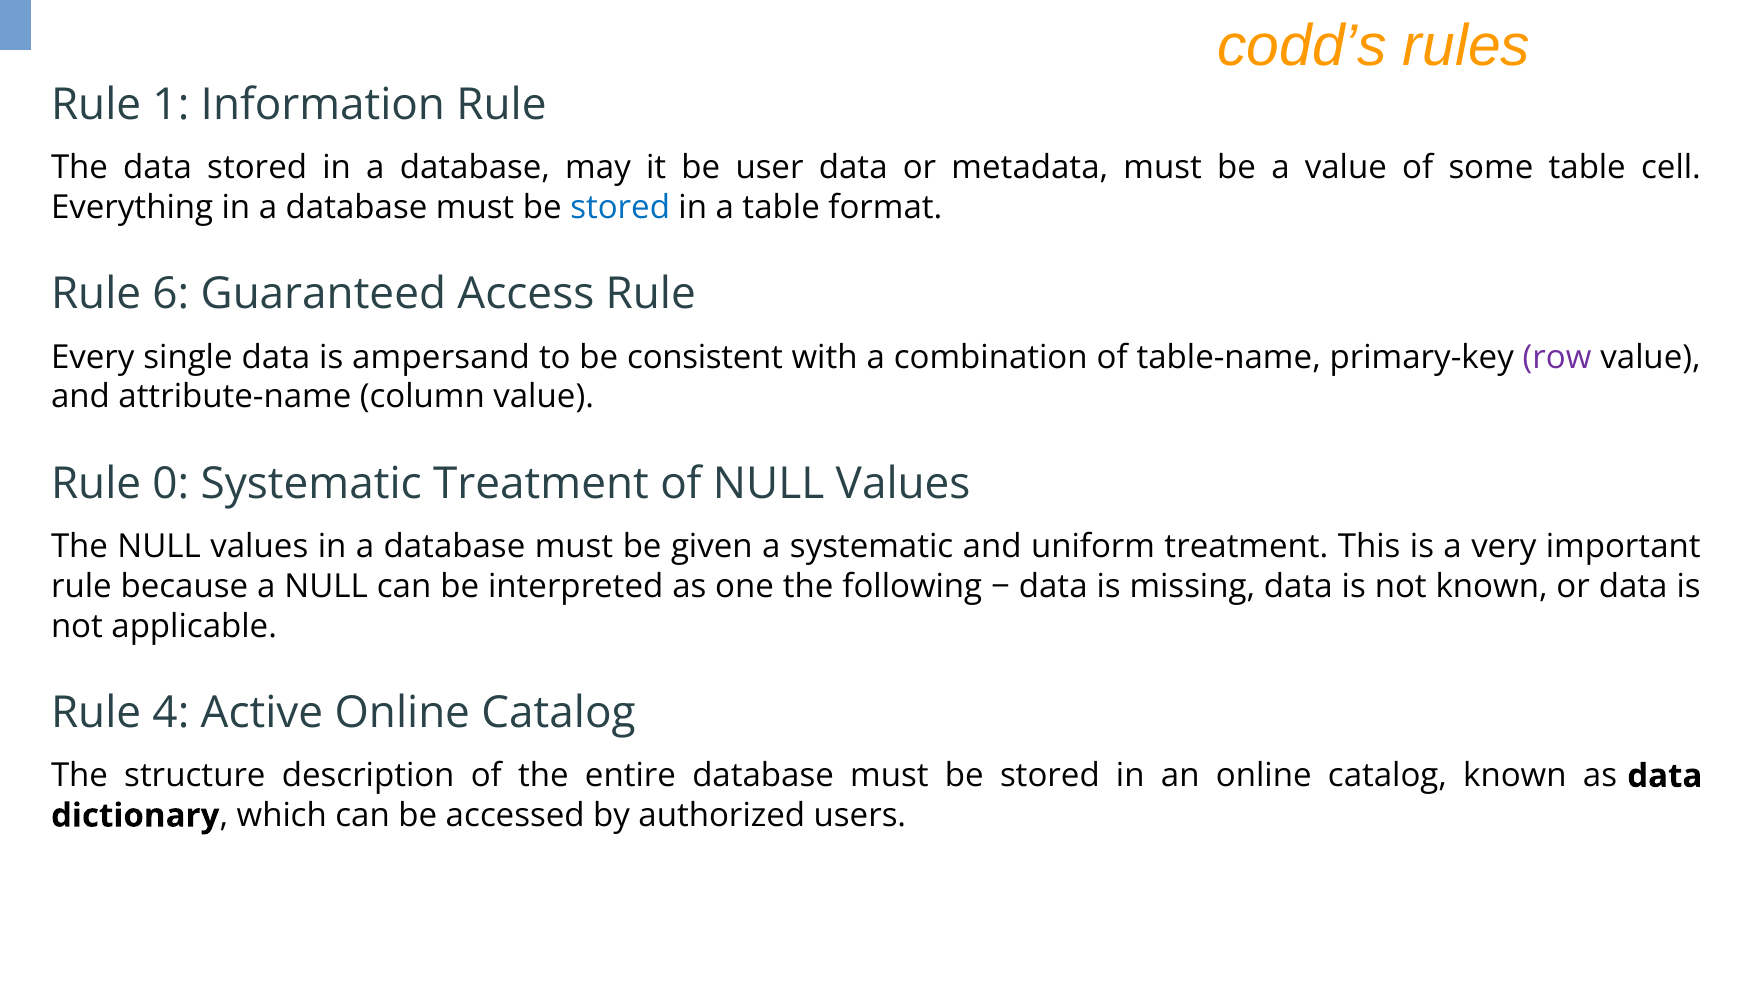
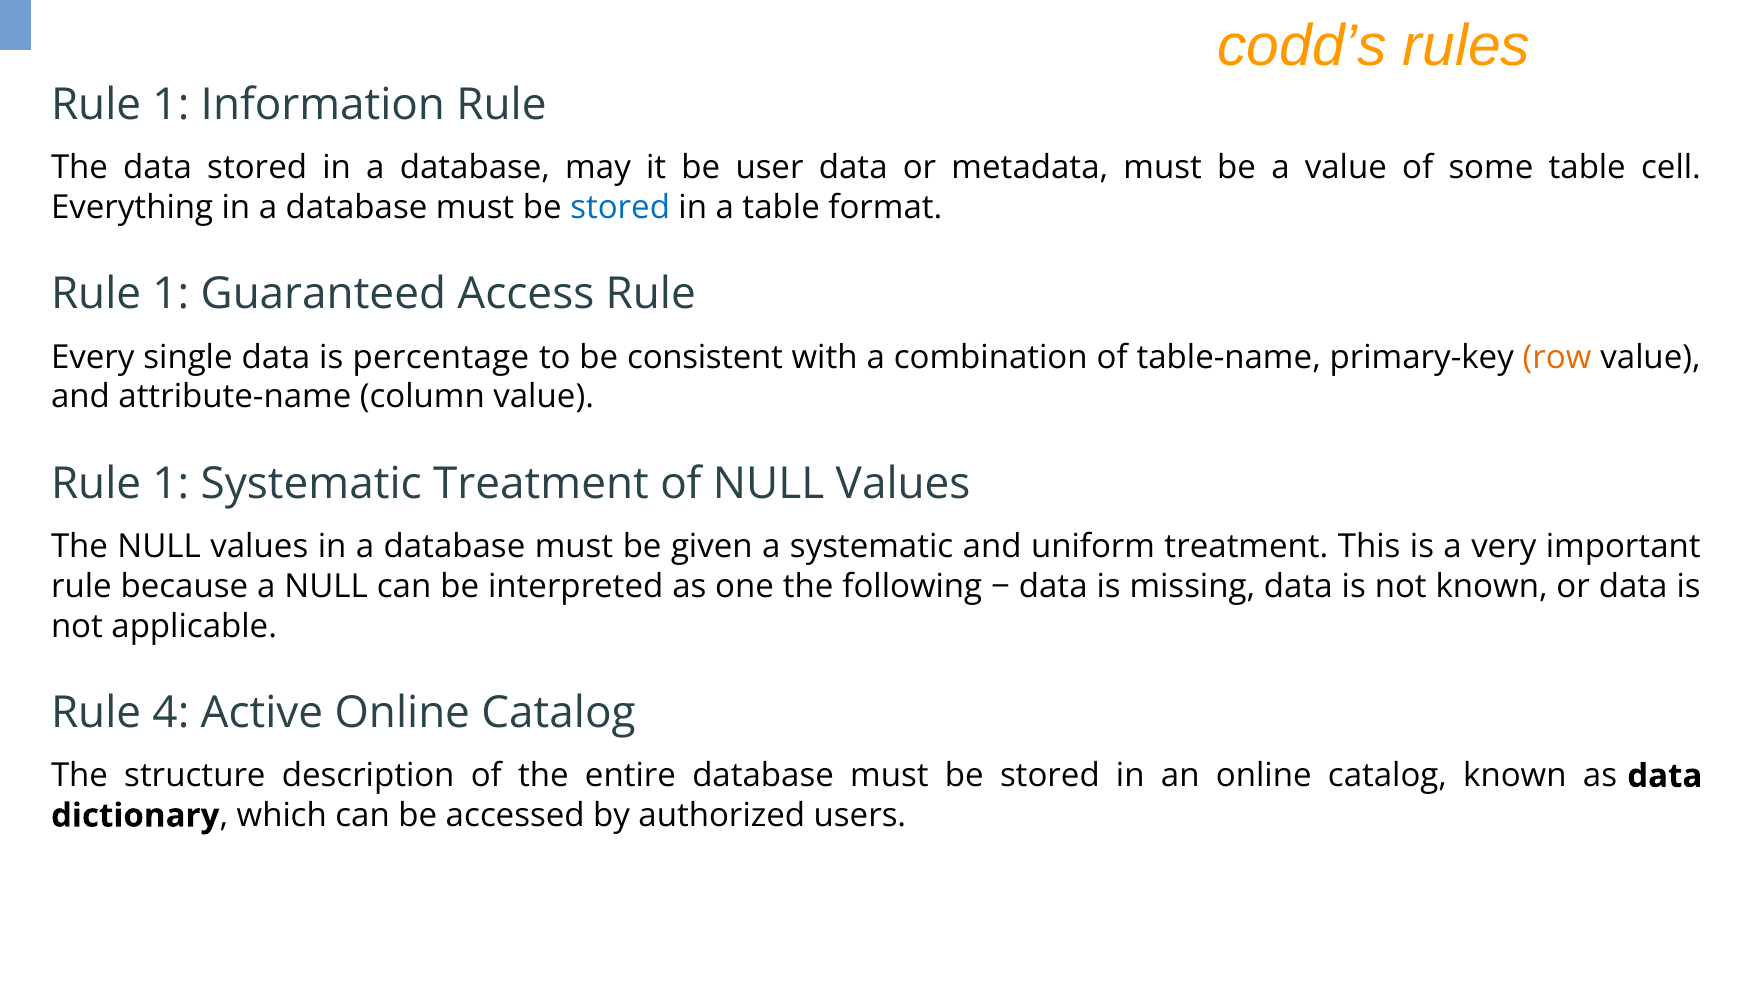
6 at (171, 294): 6 -> 1
ampersand: ampersand -> percentage
row colour: purple -> orange
0 at (171, 484): 0 -> 1
